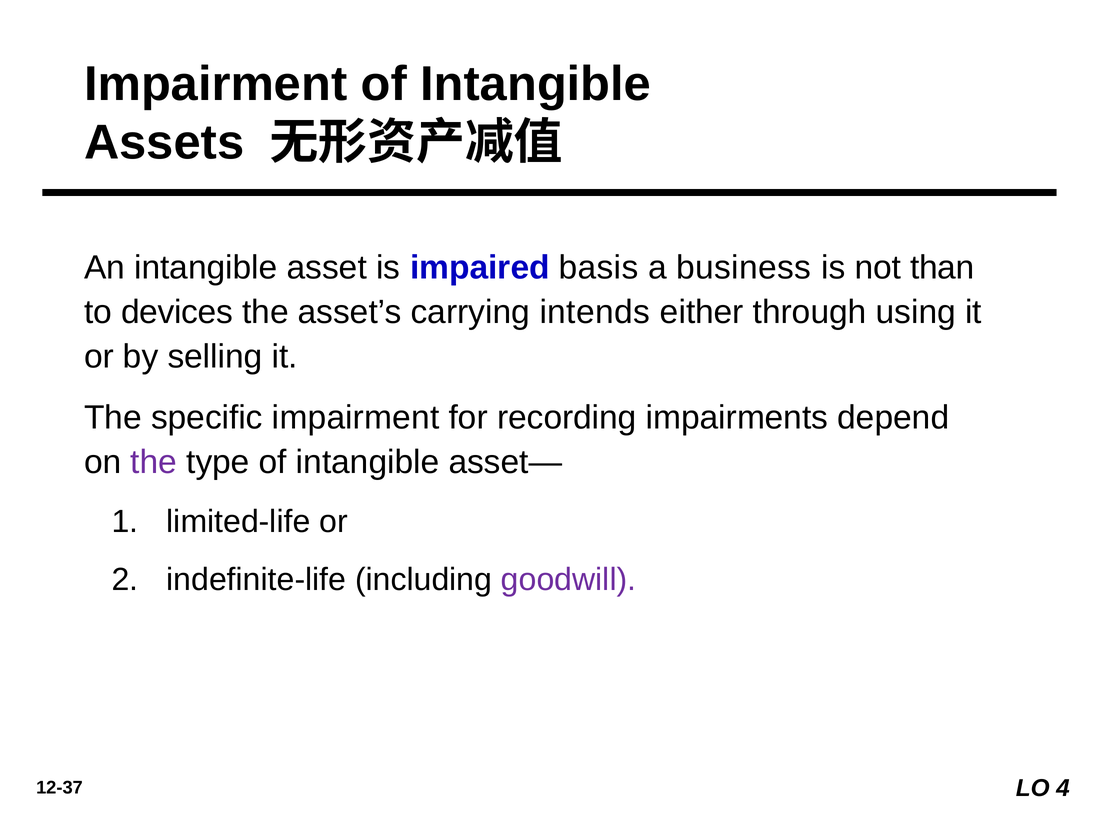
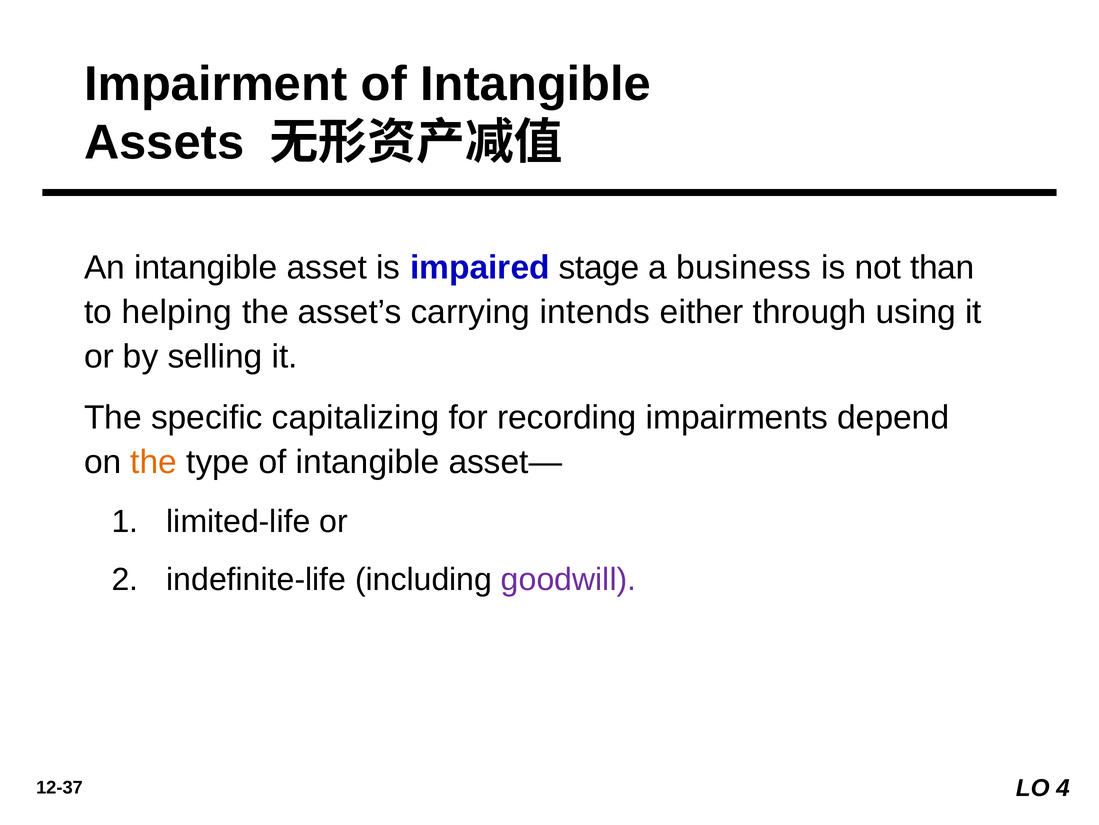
basis: basis -> stage
devices: devices -> helping
speciﬁc impairment: impairment -> capitalizing
the at (154, 462) colour: purple -> orange
